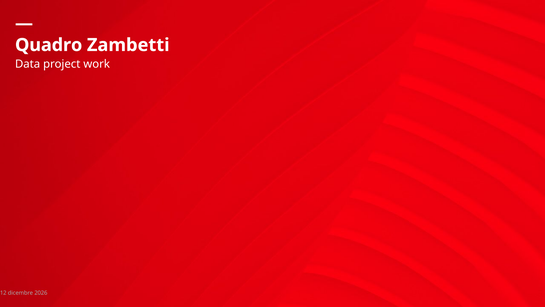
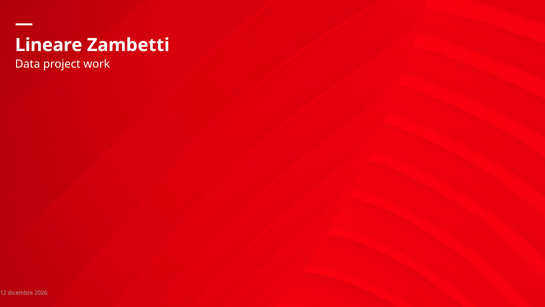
Quadro: Quadro -> Lineare
